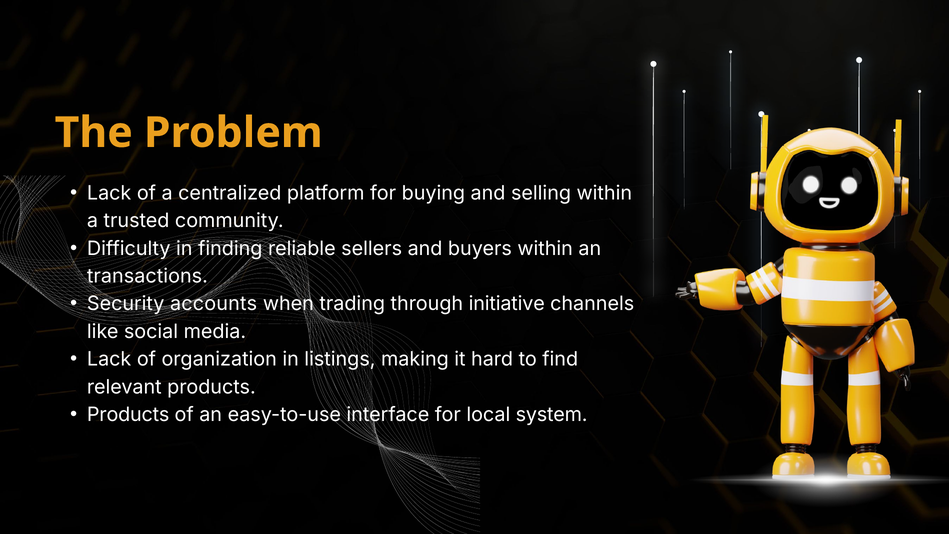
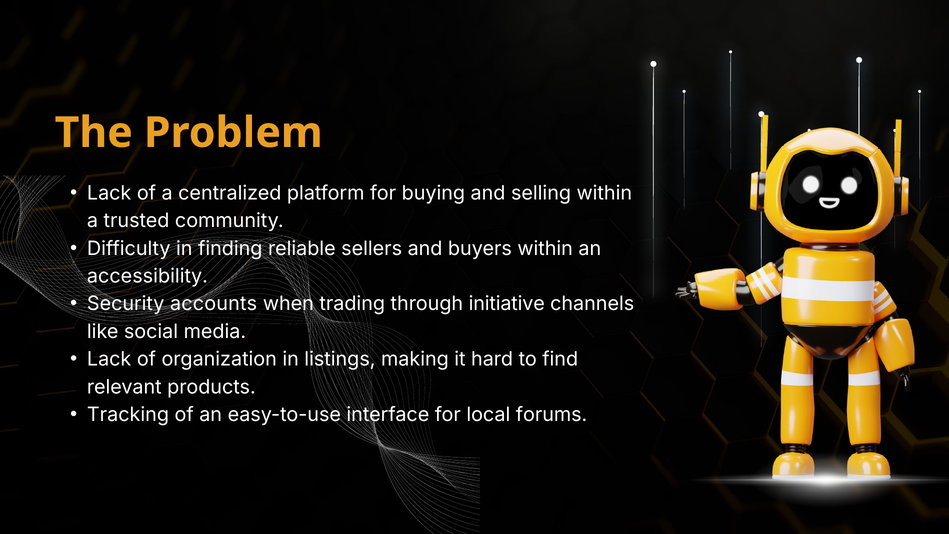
transactions: transactions -> accessibility
Products at (128, 415): Products -> Tracking
system: system -> forums
